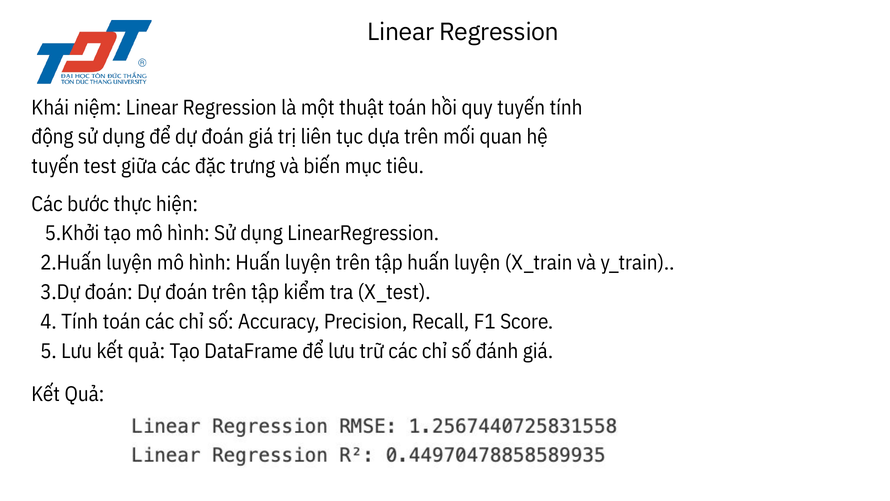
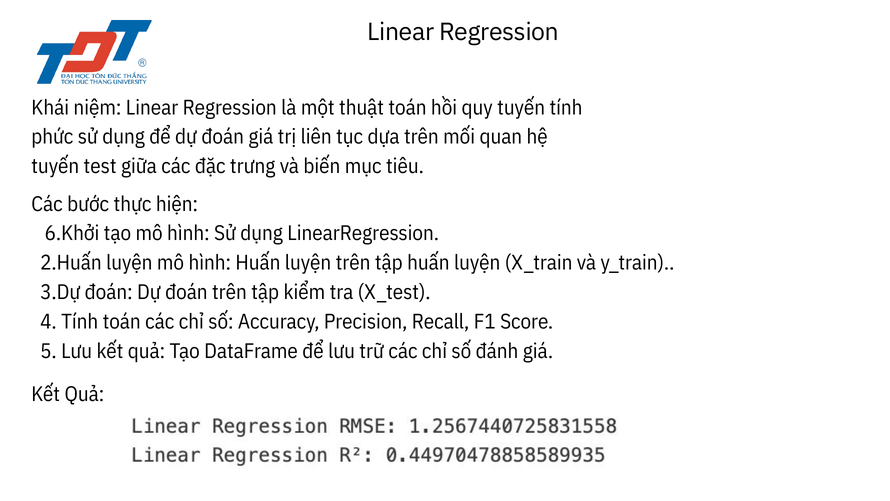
động: động -> phức
5.Khởi: 5.Khởi -> 6.Khởi
